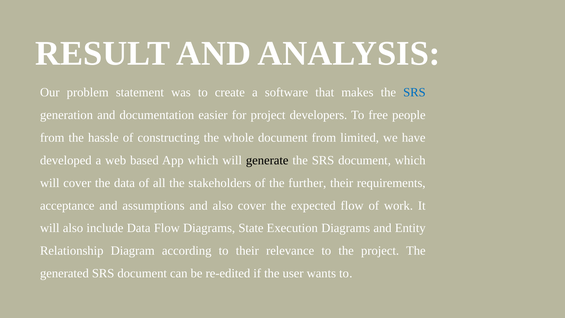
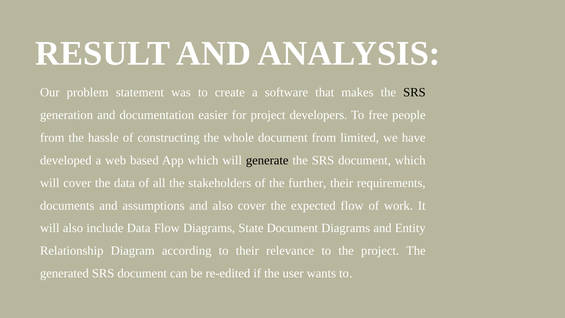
SRS at (414, 92) colour: blue -> black
acceptance: acceptance -> documents
State Execution: Execution -> Document
